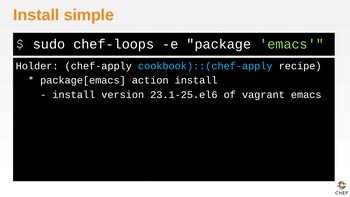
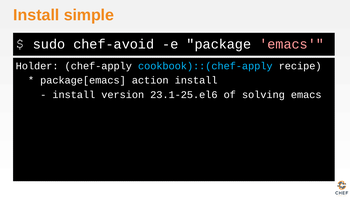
chef-loops: chef-loops -> chef-avoid
emacs at (292, 44) colour: light green -> pink
vagrant: vagrant -> solving
